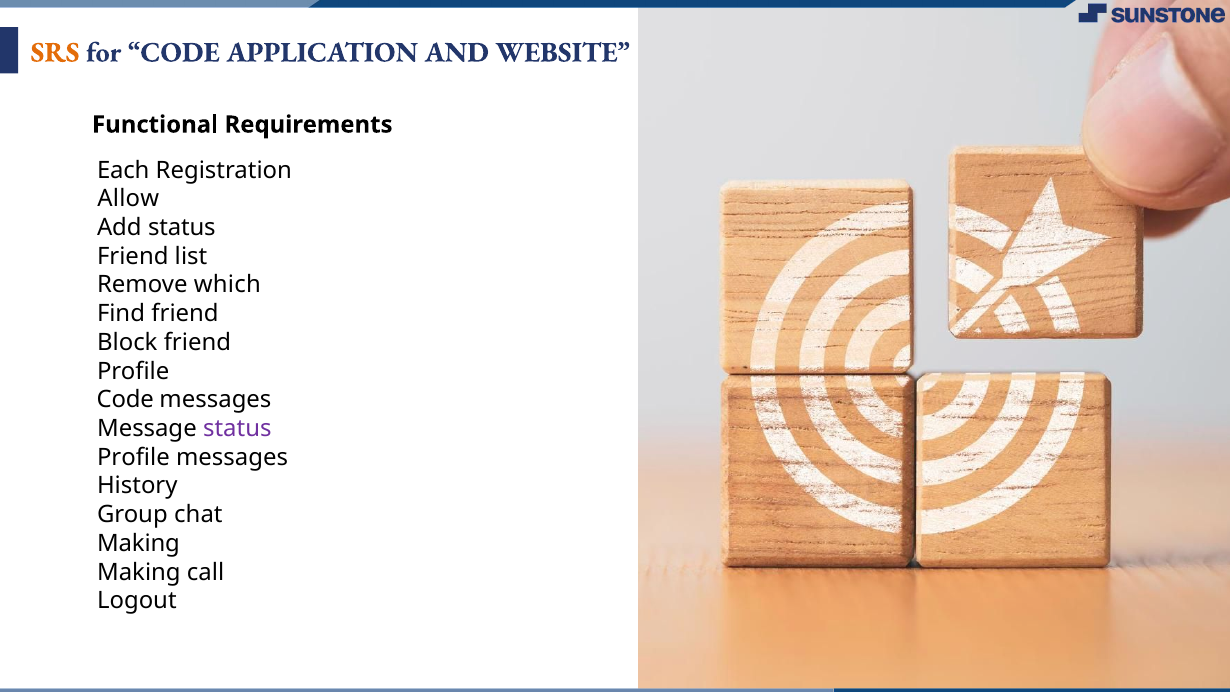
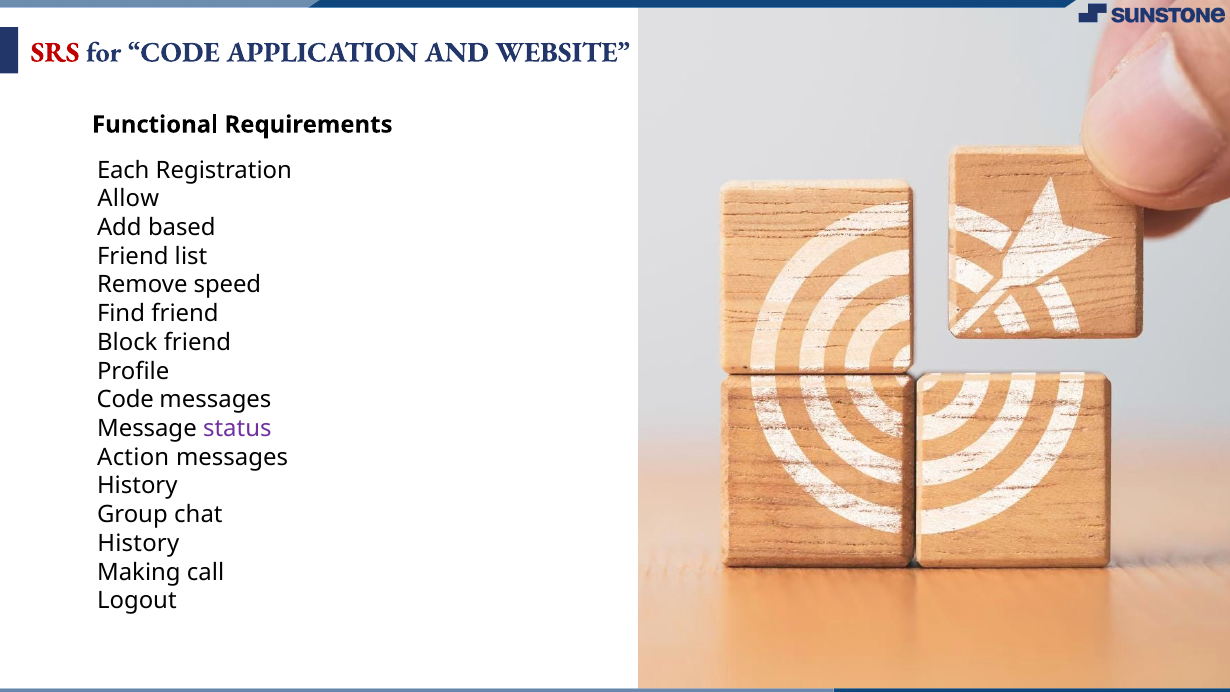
SRS colour: orange -> red
Add status: status -> based
which: which -> speed
Profile at (133, 457): Profile -> Action
Making at (138, 543): Making -> History
